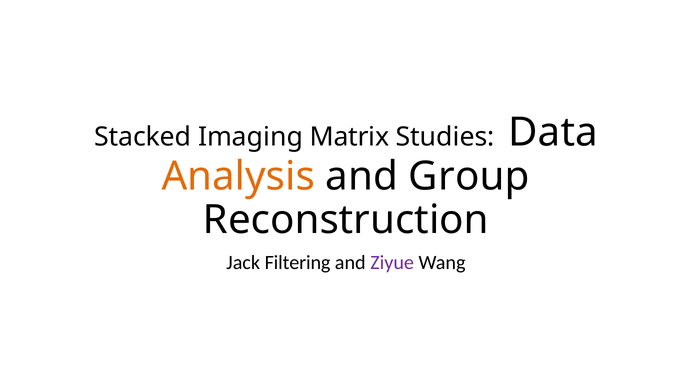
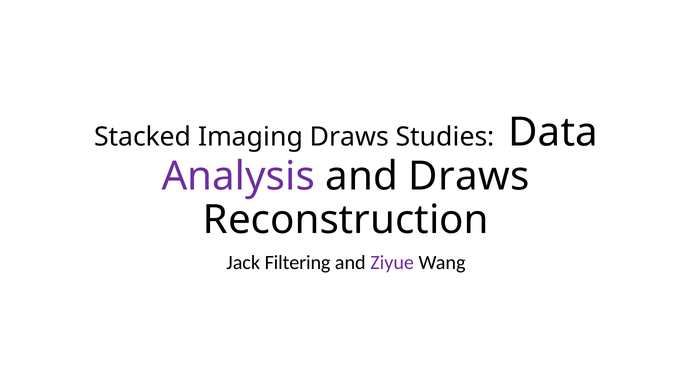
Imaging Matrix: Matrix -> Draws
Analysis colour: orange -> purple
and Group: Group -> Draws
